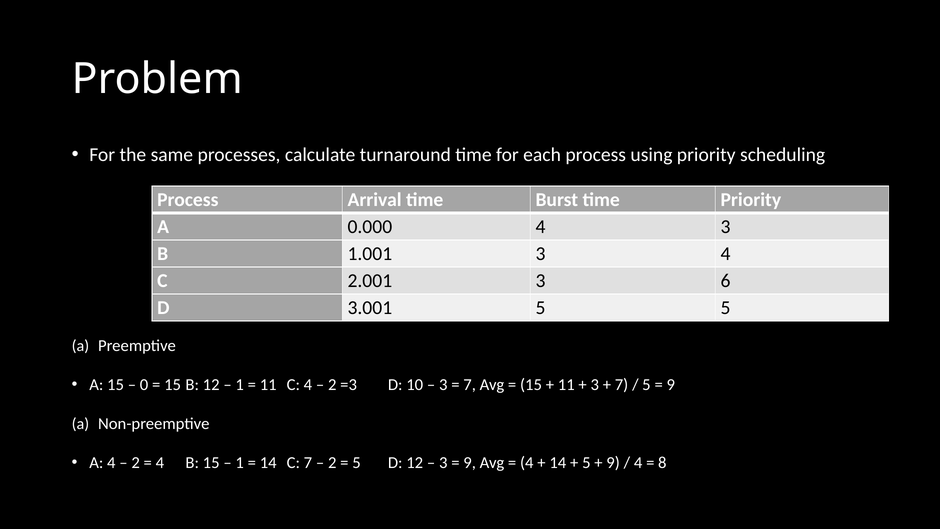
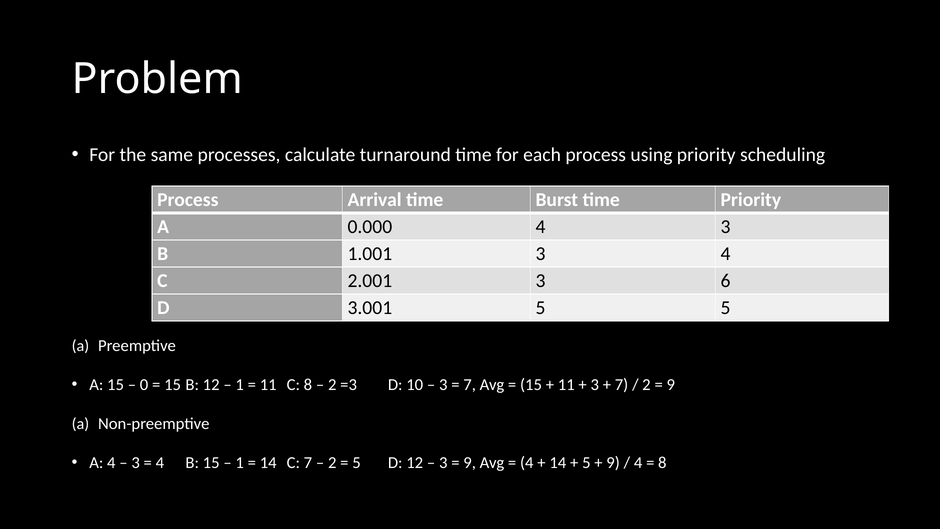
C 4: 4 -> 8
5 at (646, 385): 5 -> 2
2 at (136, 463): 2 -> 3
